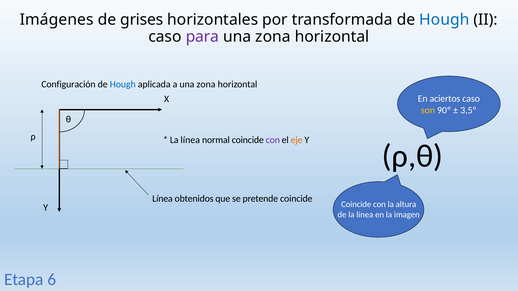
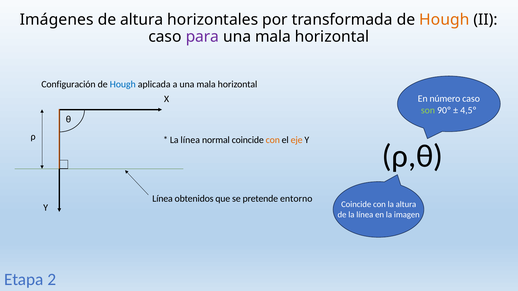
de grises: grises -> altura
Hough at (444, 20) colour: blue -> orange
zona at (273, 37): zona -> mala
a una zona: zona -> mala
aciertos: aciertos -> número
son colour: yellow -> light green
3,5º: 3,5º -> 4,5º
con at (273, 140) colour: purple -> orange
pretende coincide: coincide -> entorno
6: 6 -> 2
